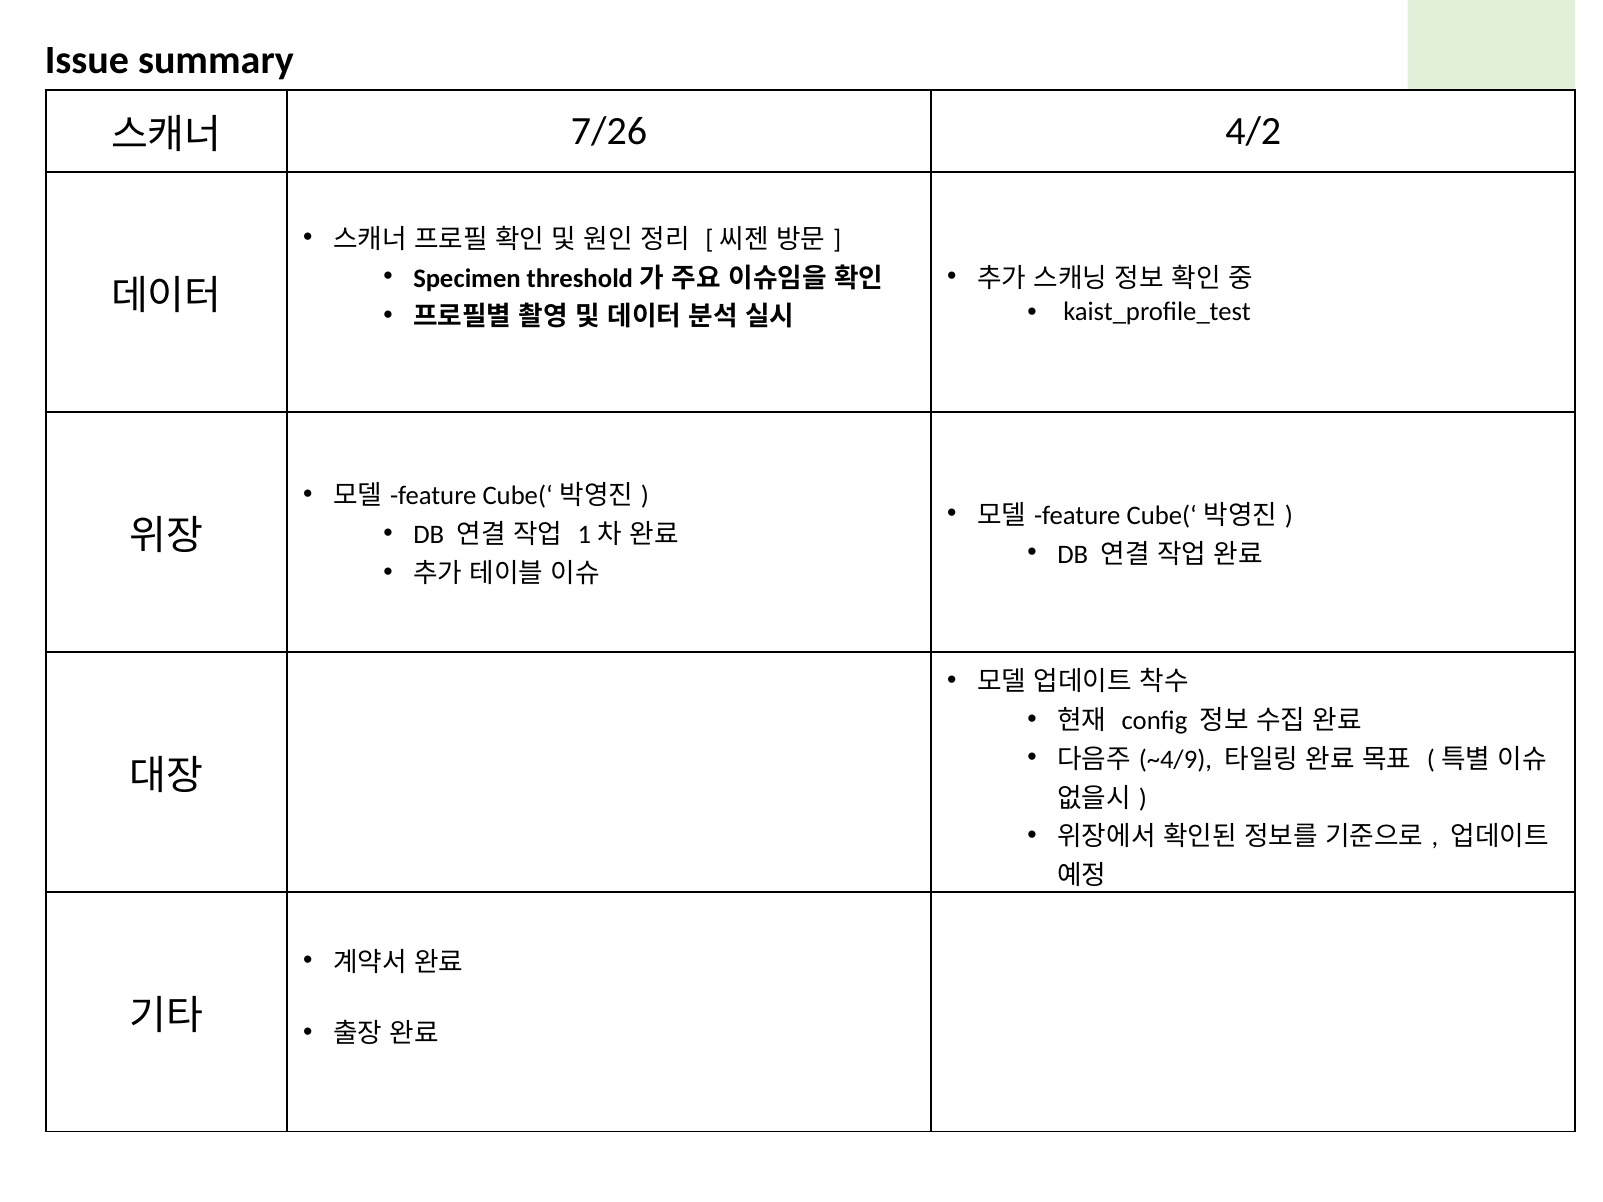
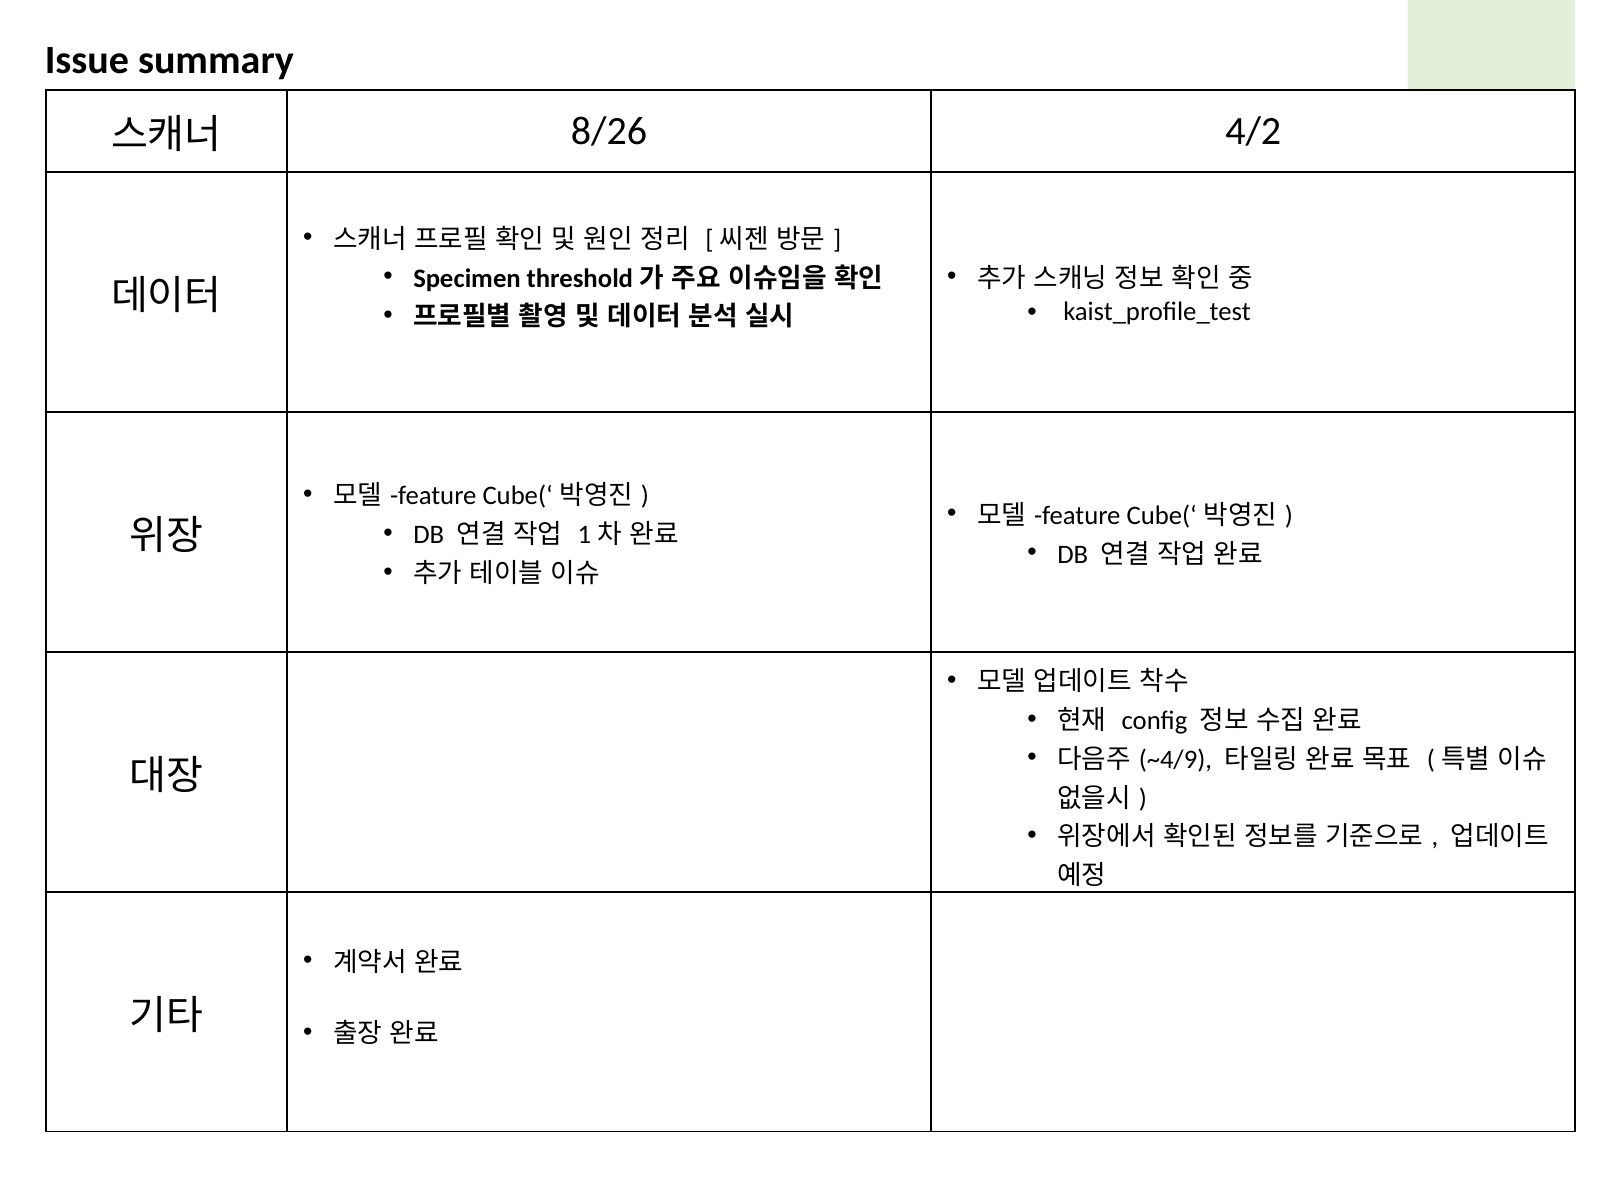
7/26: 7/26 -> 8/26
